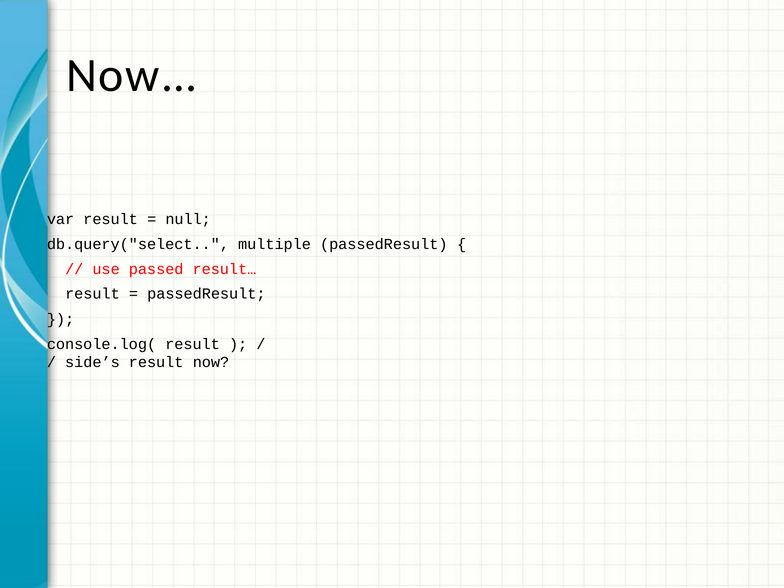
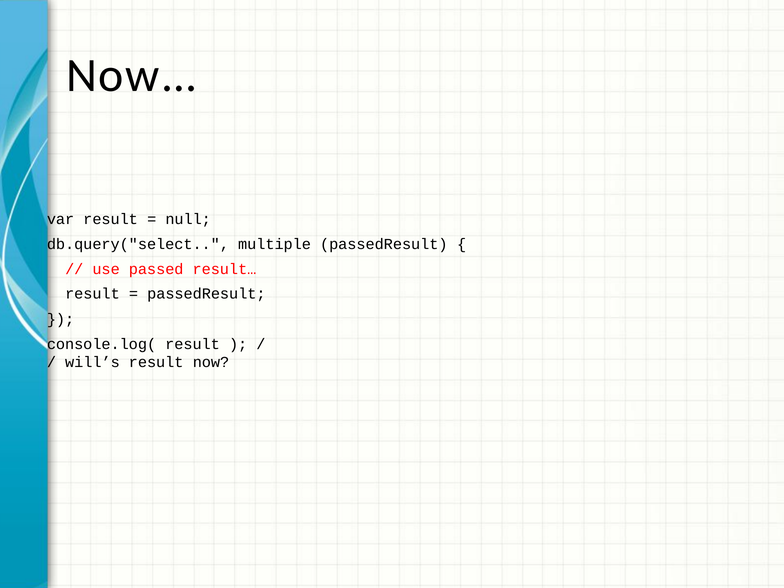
side’s: side’s -> will’s
